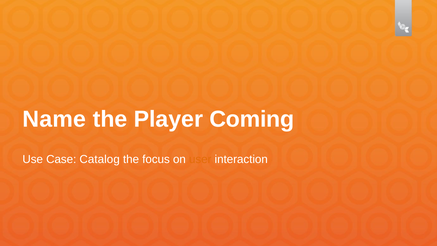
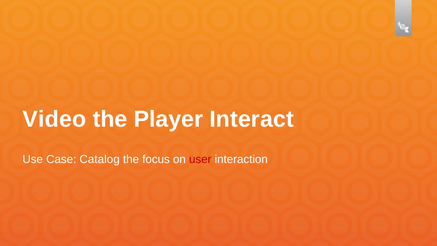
Name: Name -> Video
Coming: Coming -> Interact
user colour: orange -> red
